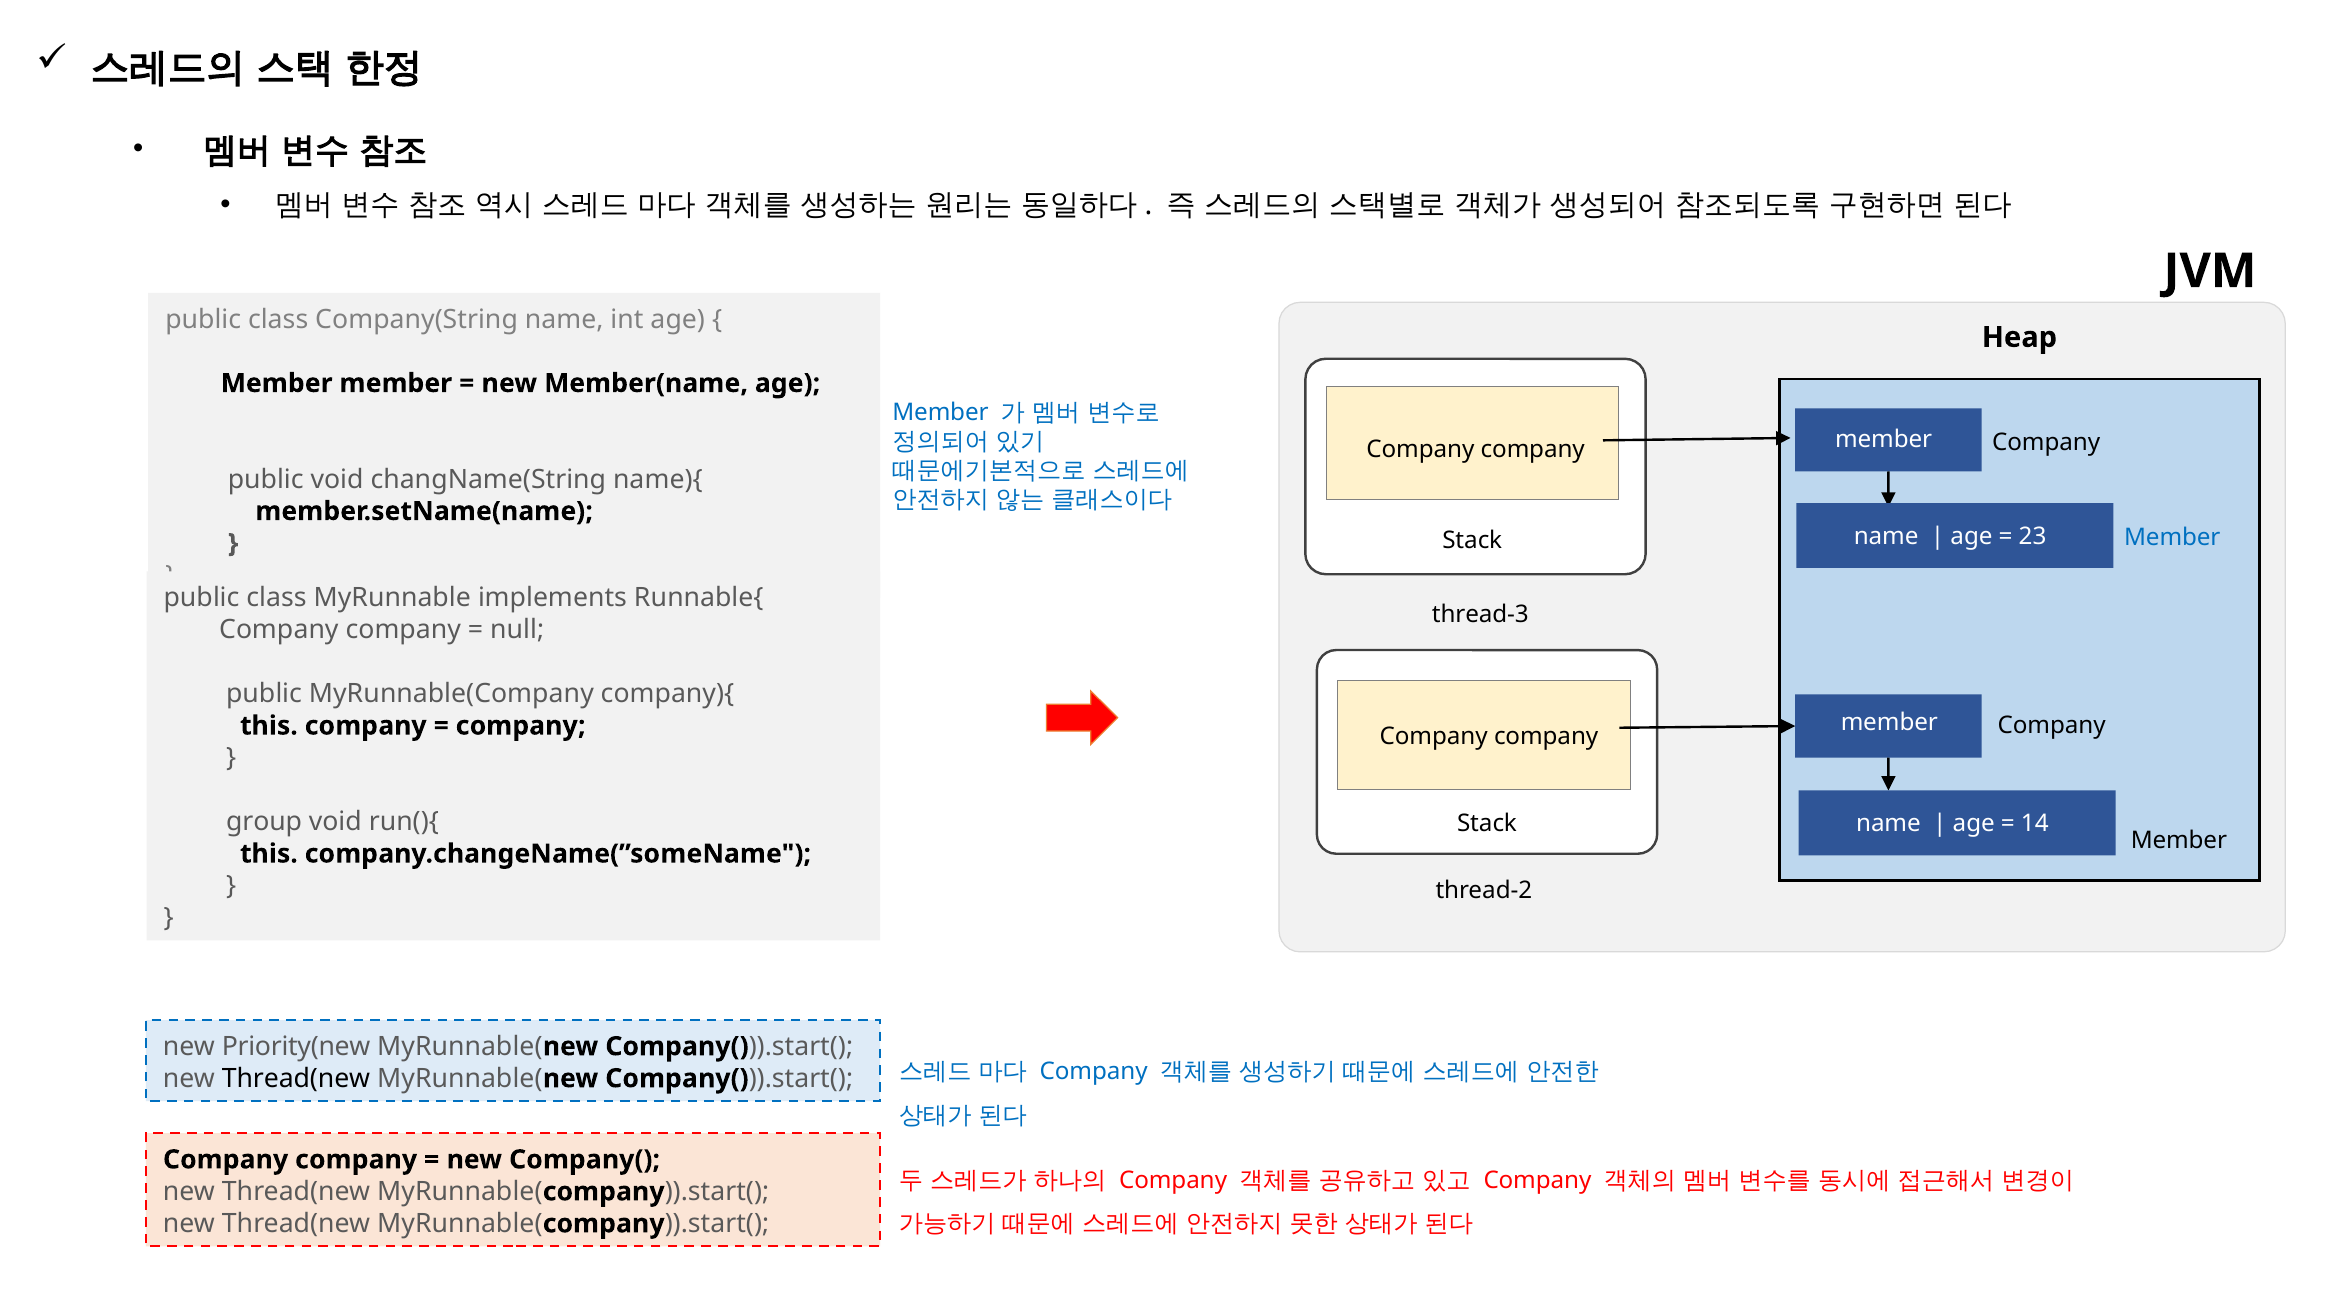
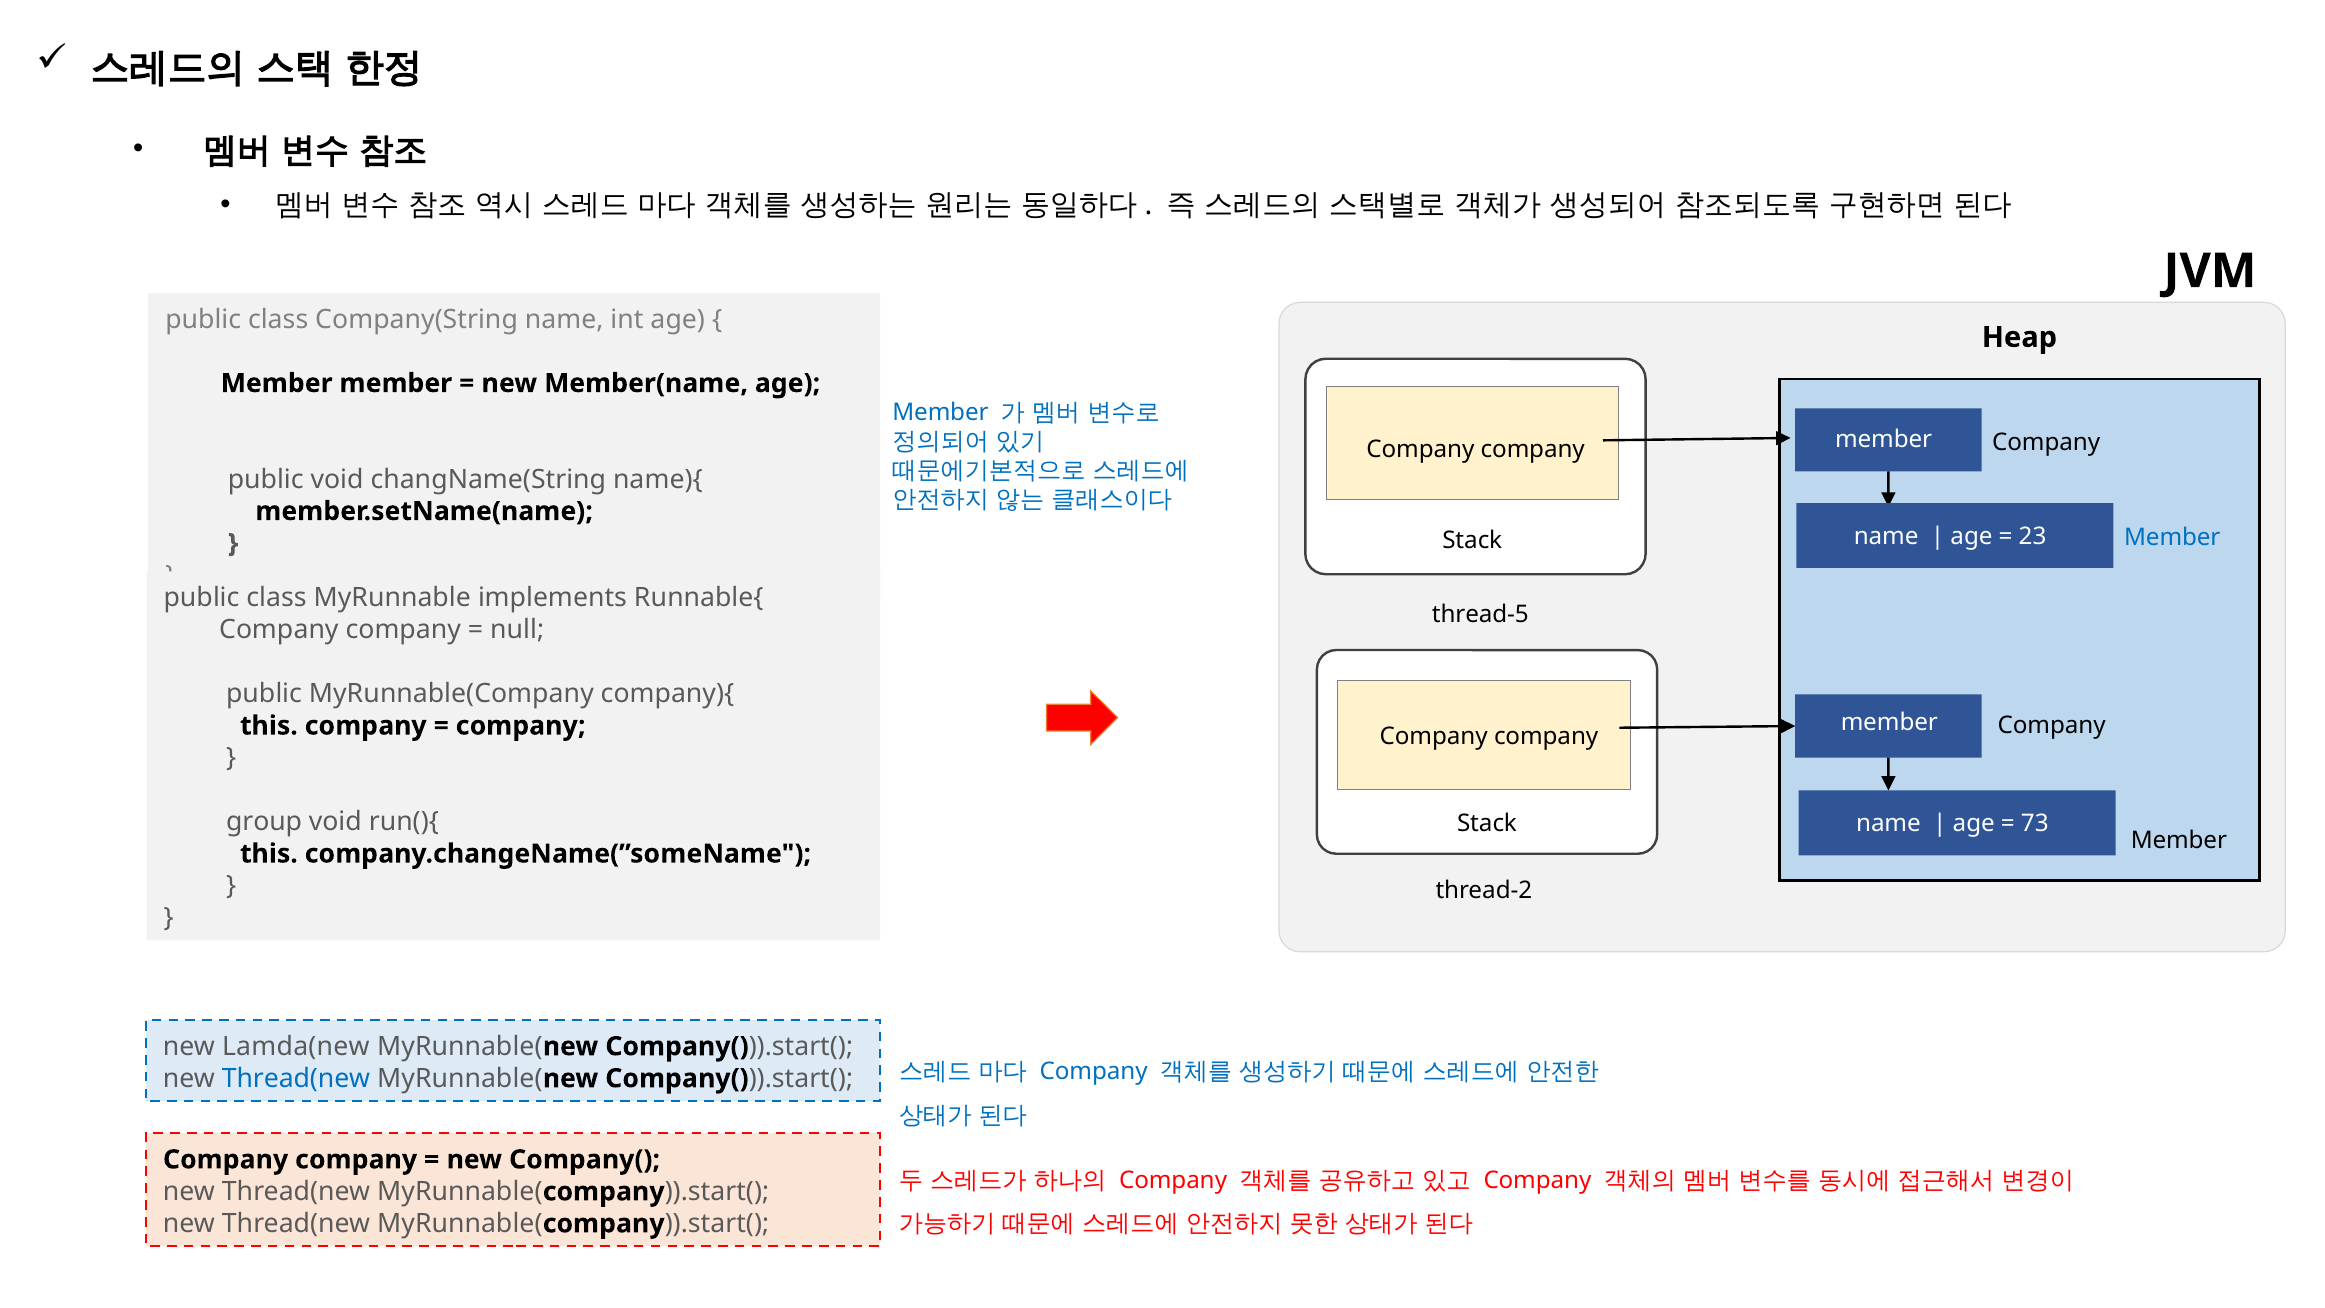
thread-3: thread-3 -> thread-5
14: 14 -> 73
Priority(new: Priority(new -> Lamda(new
Thread(new at (296, 1078) colour: black -> blue
